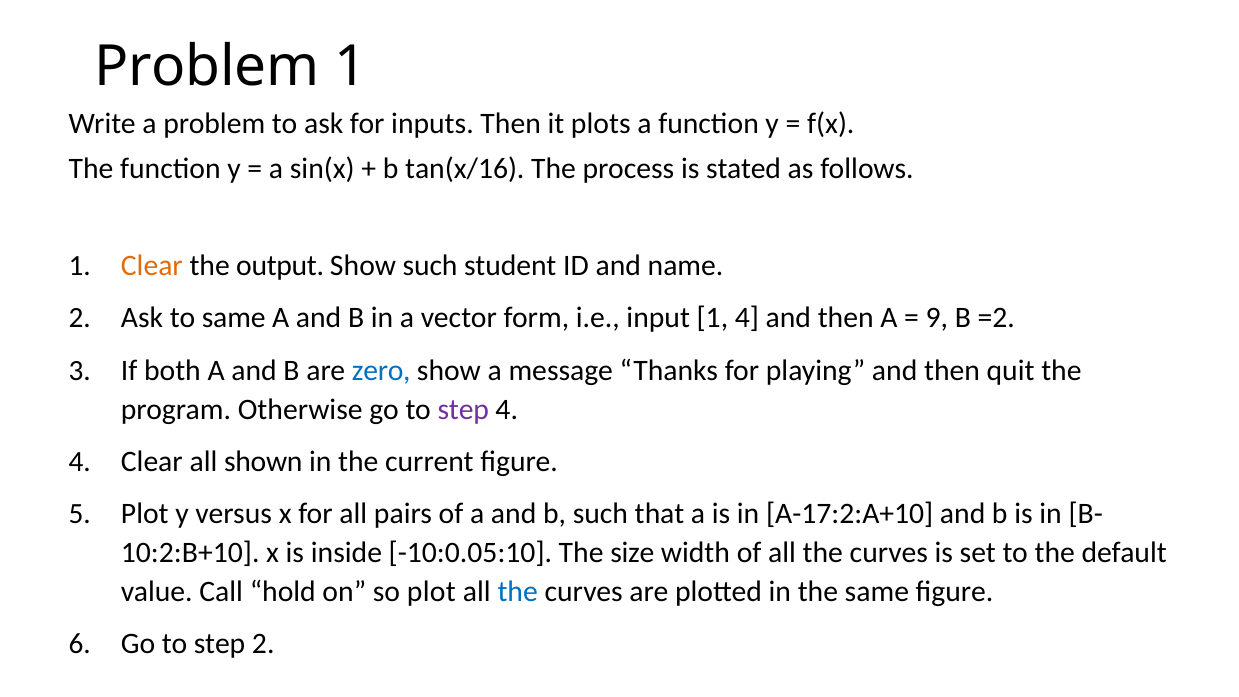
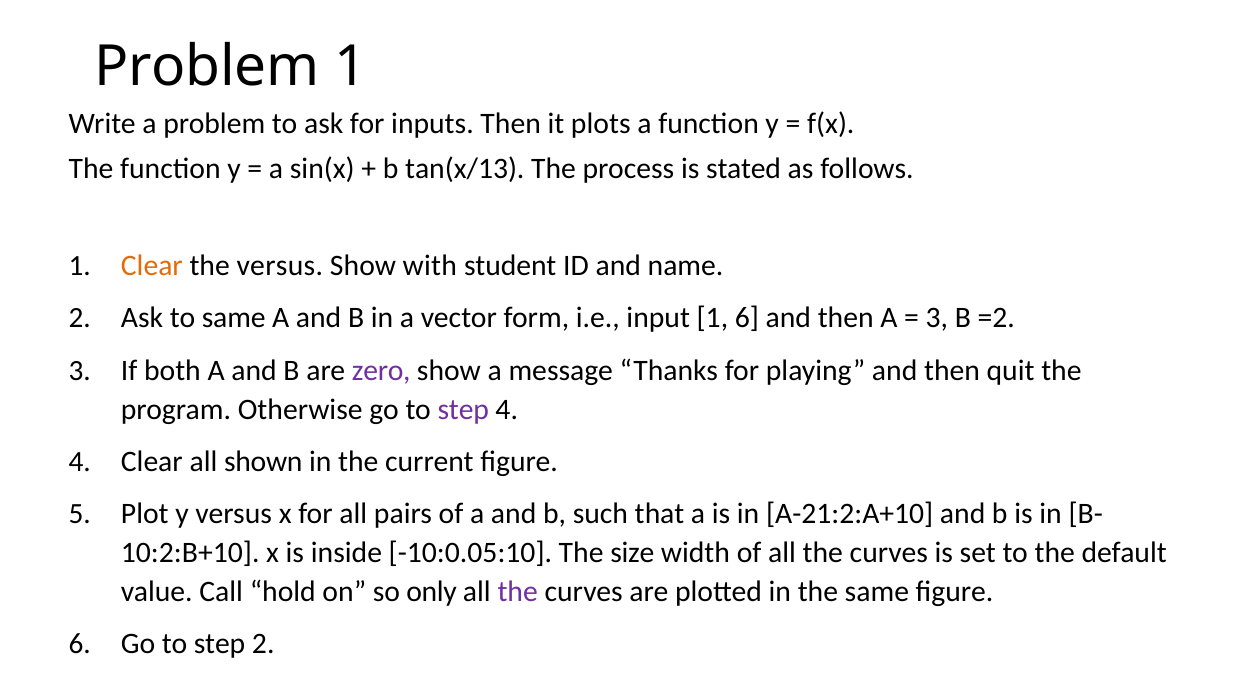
tan(x/16: tan(x/16 -> tan(x/13
the output: output -> versus
Show such: such -> with
1 4: 4 -> 6
9 at (937, 318): 9 -> 3
zero colour: blue -> purple
A-17:2:A+10: A-17:2:A+10 -> A-21:2:A+10
so plot: plot -> only
the at (518, 592) colour: blue -> purple
